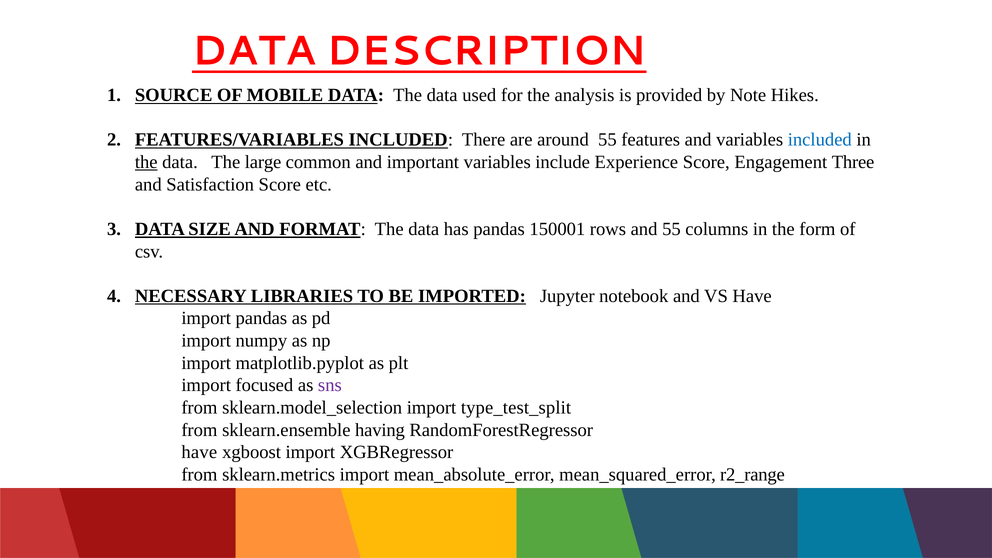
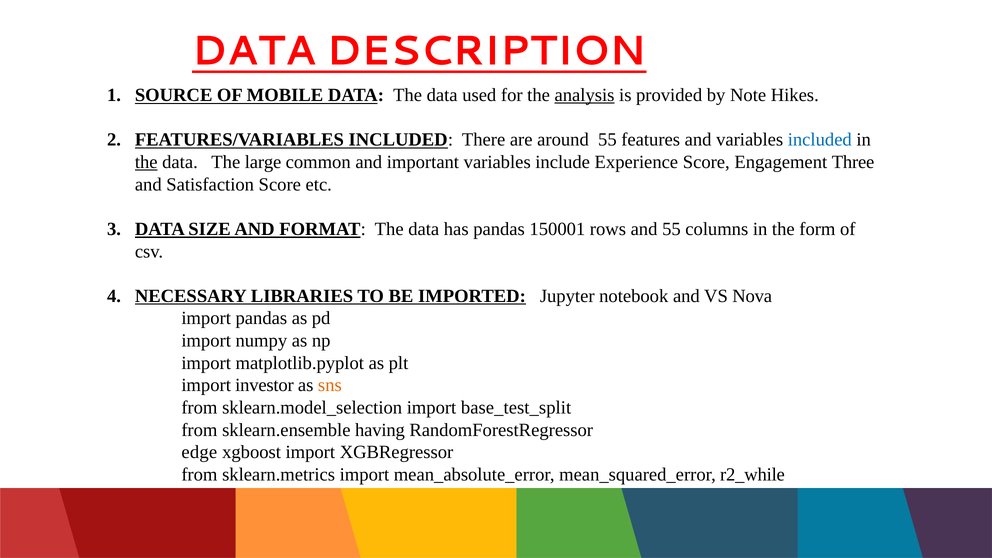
analysis underline: none -> present
VS Have: Have -> Nova
focused: focused -> investor
sns colour: purple -> orange
type_test_split: type_test_split -> base_test_split
have at (199, 452): have -> edge
r2_range: r2_range -> r2_while
